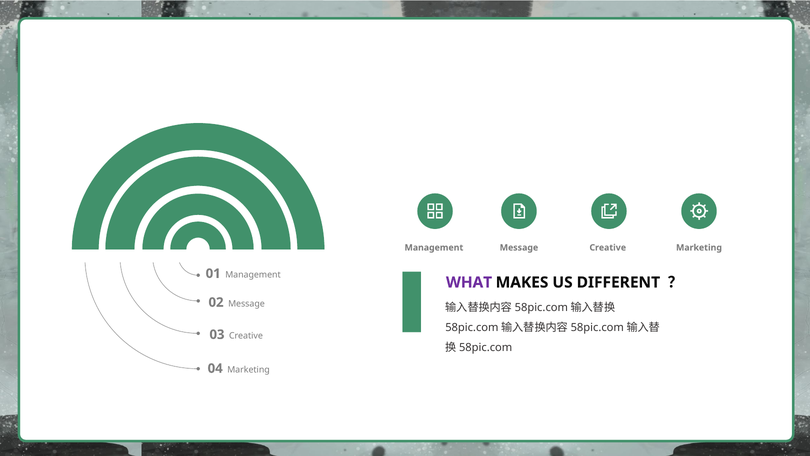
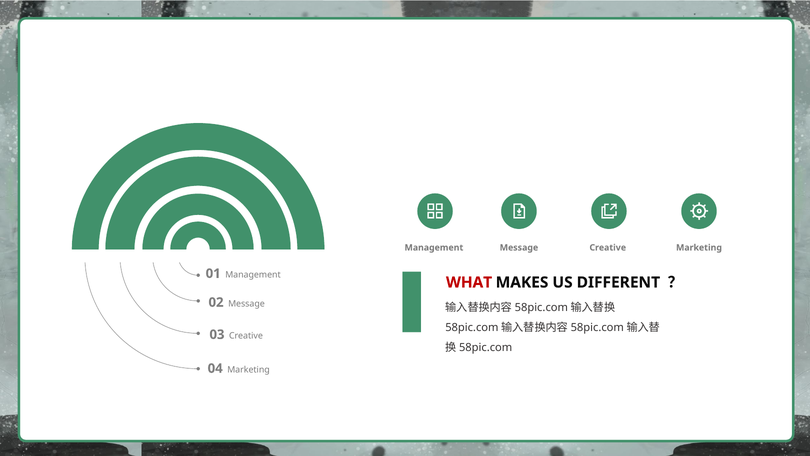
WHAT colour: purple -> red
